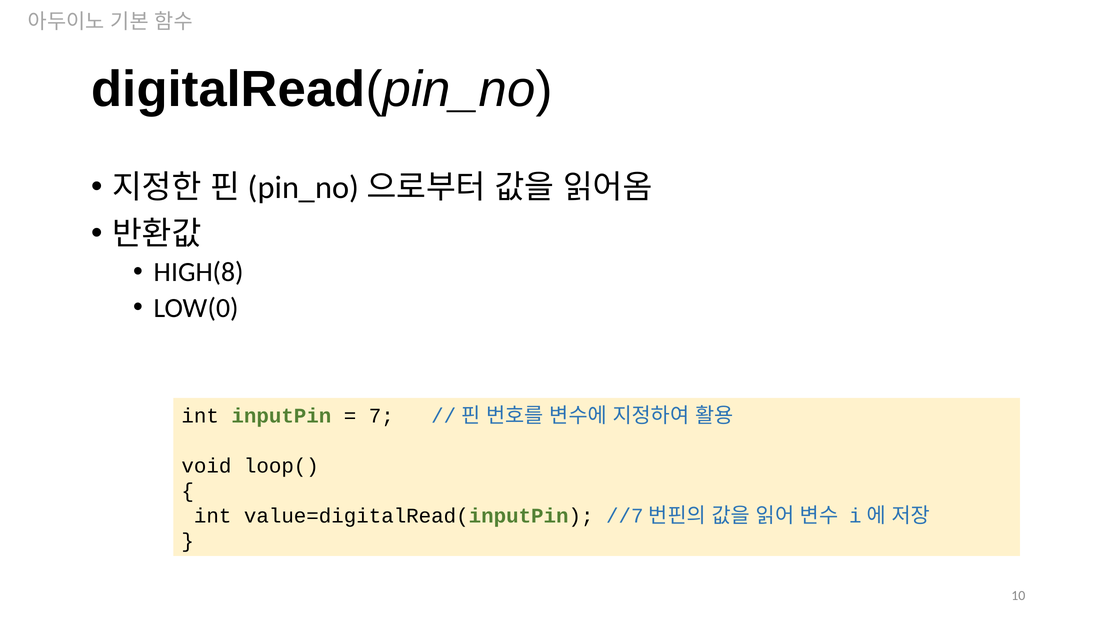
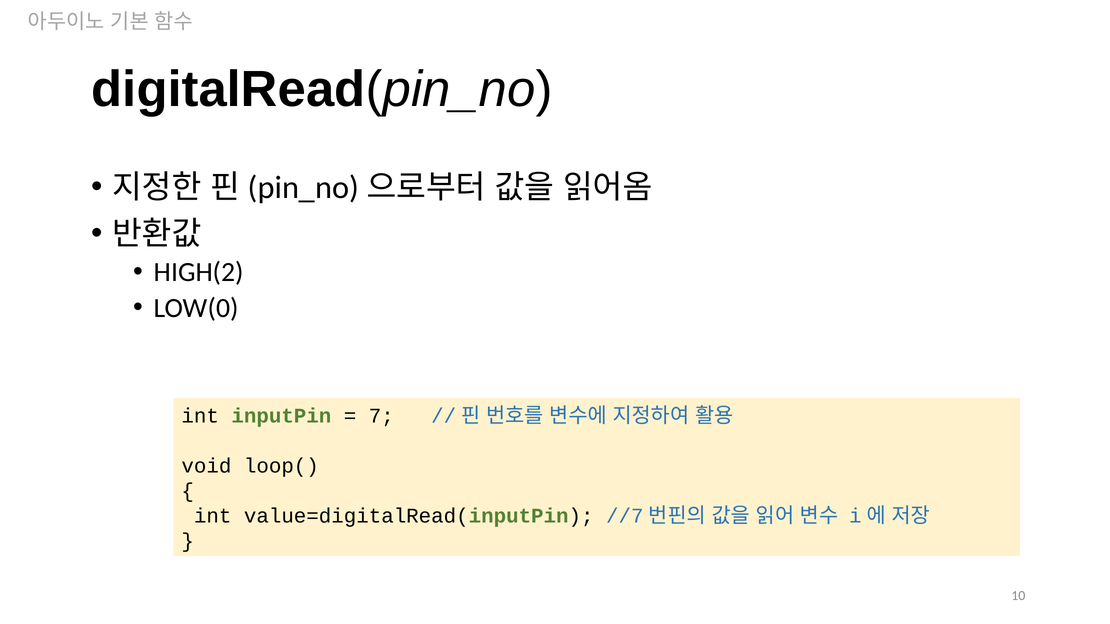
HIGH(8: HIGH(8 -> HIGH(2
